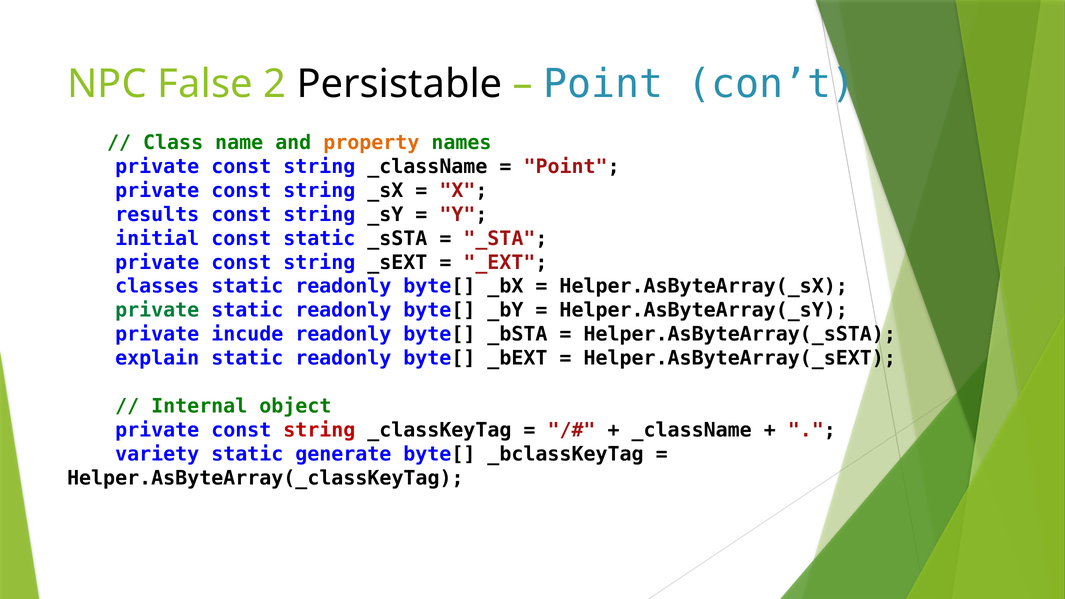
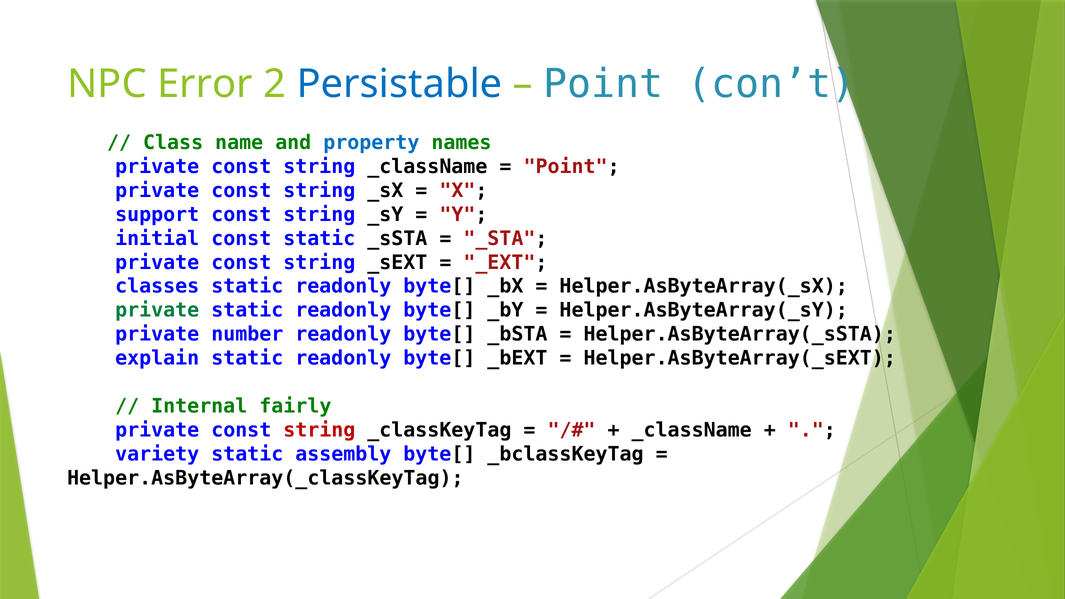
False: False -> Error
Persistable colour: black -> blue
property colour: orange -> blue
results: results -> support
incude: incude -> number
object: object -> fairly
generate: generate -> assembly
